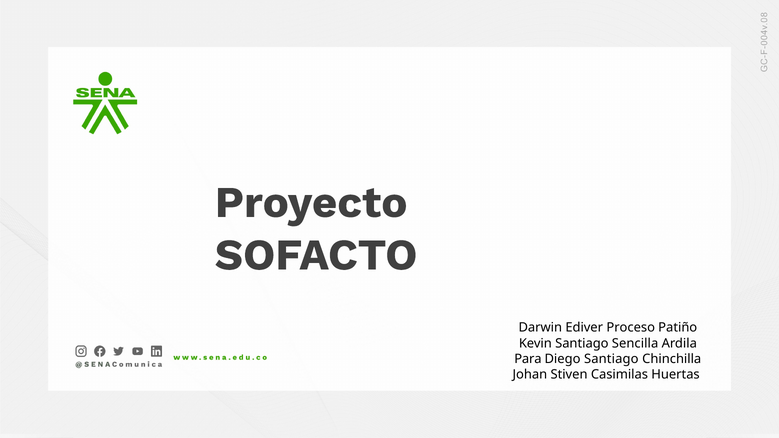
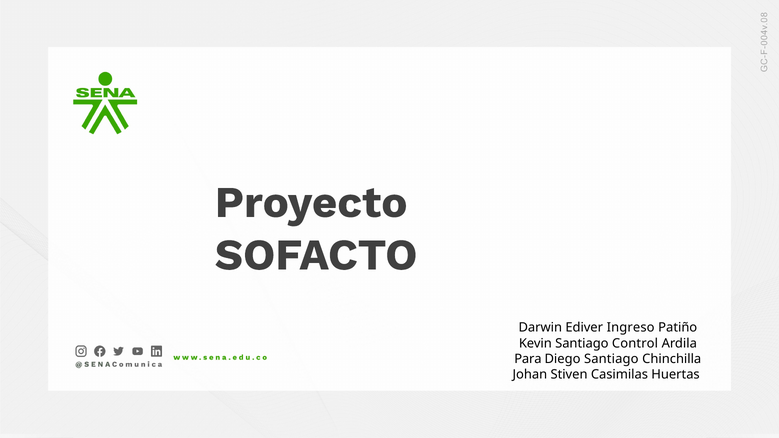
Proceso: Proceso -> Ingreso
Sencilla: Sencilla -> Control
